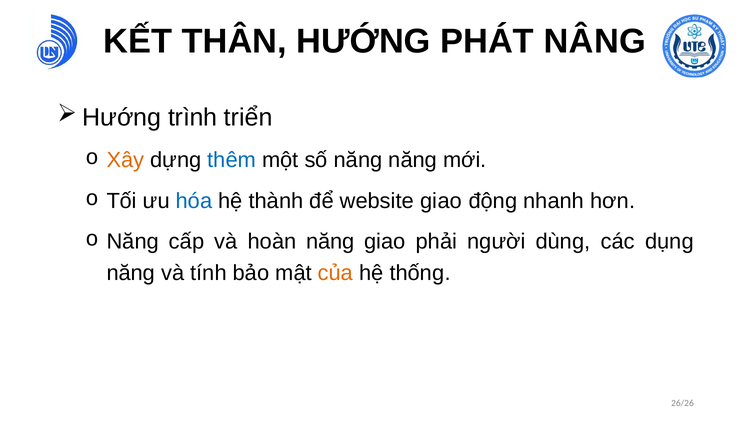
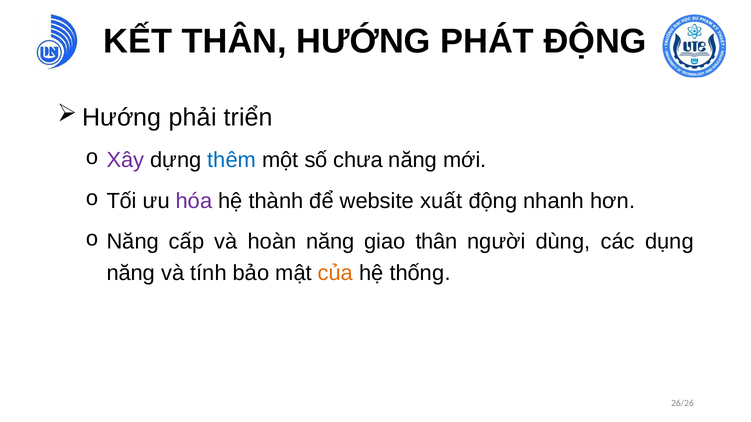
PHÁT NÂNG: NÂNG -> ĐỘNG
trình: trình -> phải
Xây colour: orange -> purple
số năng: năng -> chưa
hóa colour: blue -> purple
website giao: giao -> xuất
giao phải: phải -> thân
